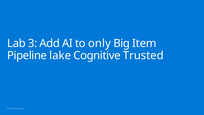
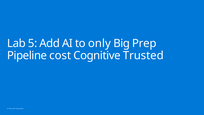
3: 3 -> 5
Item: Item -> Prep
lake: lake -> cost
